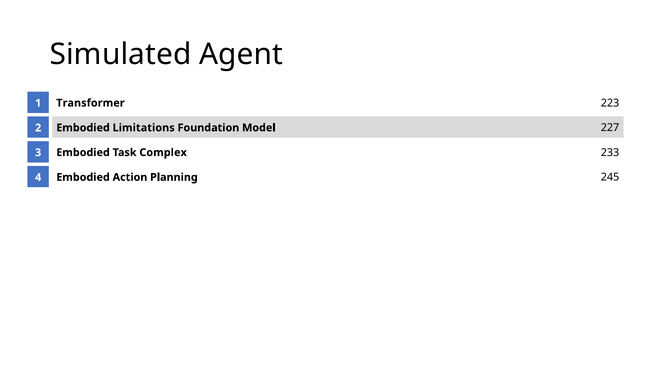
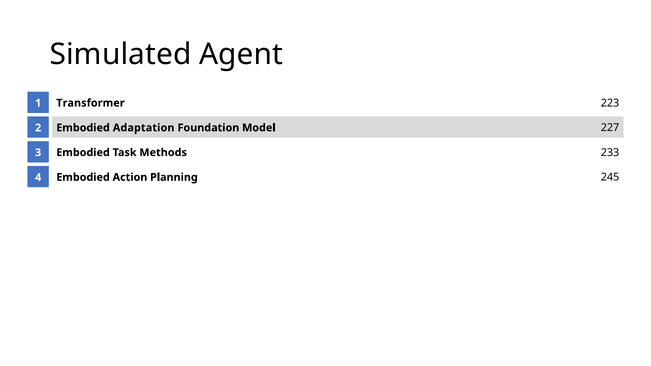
Limitations: Limitations -> Adaptation
Complex: Complex -> Methods
